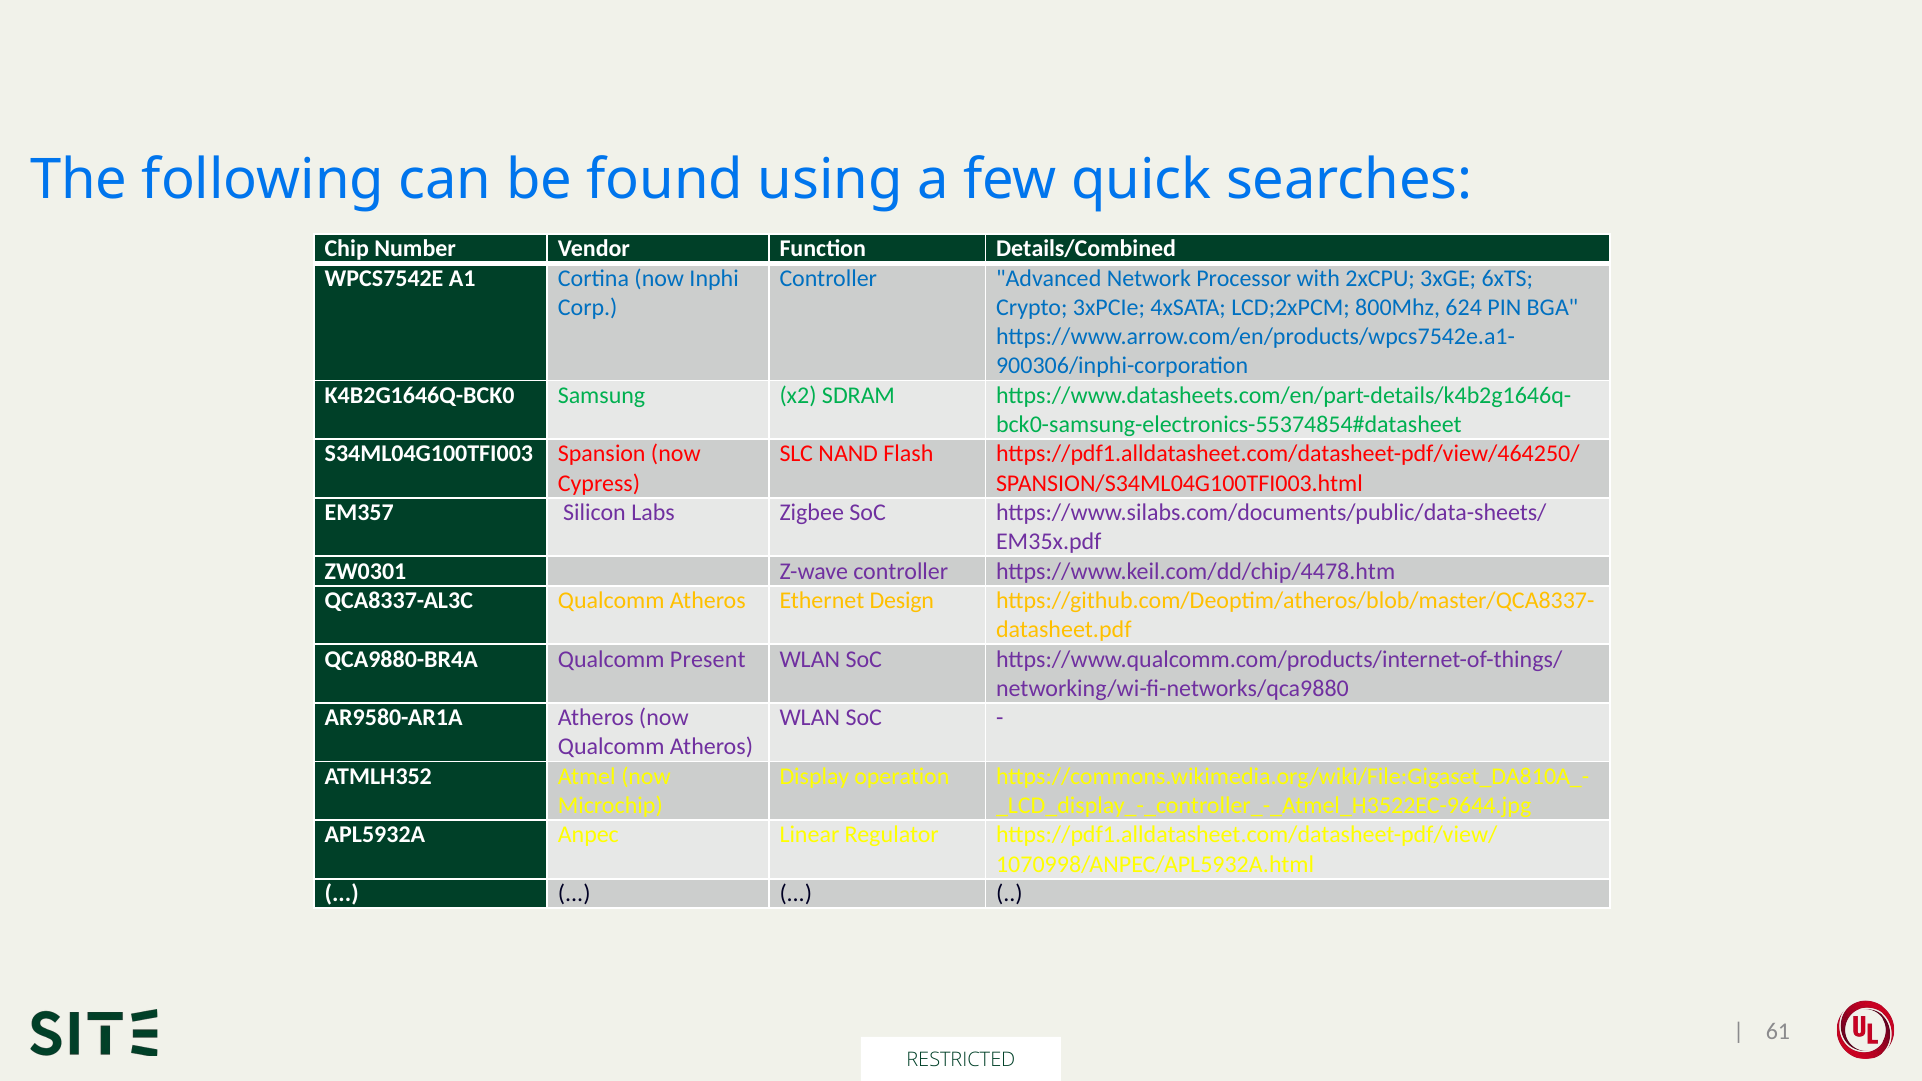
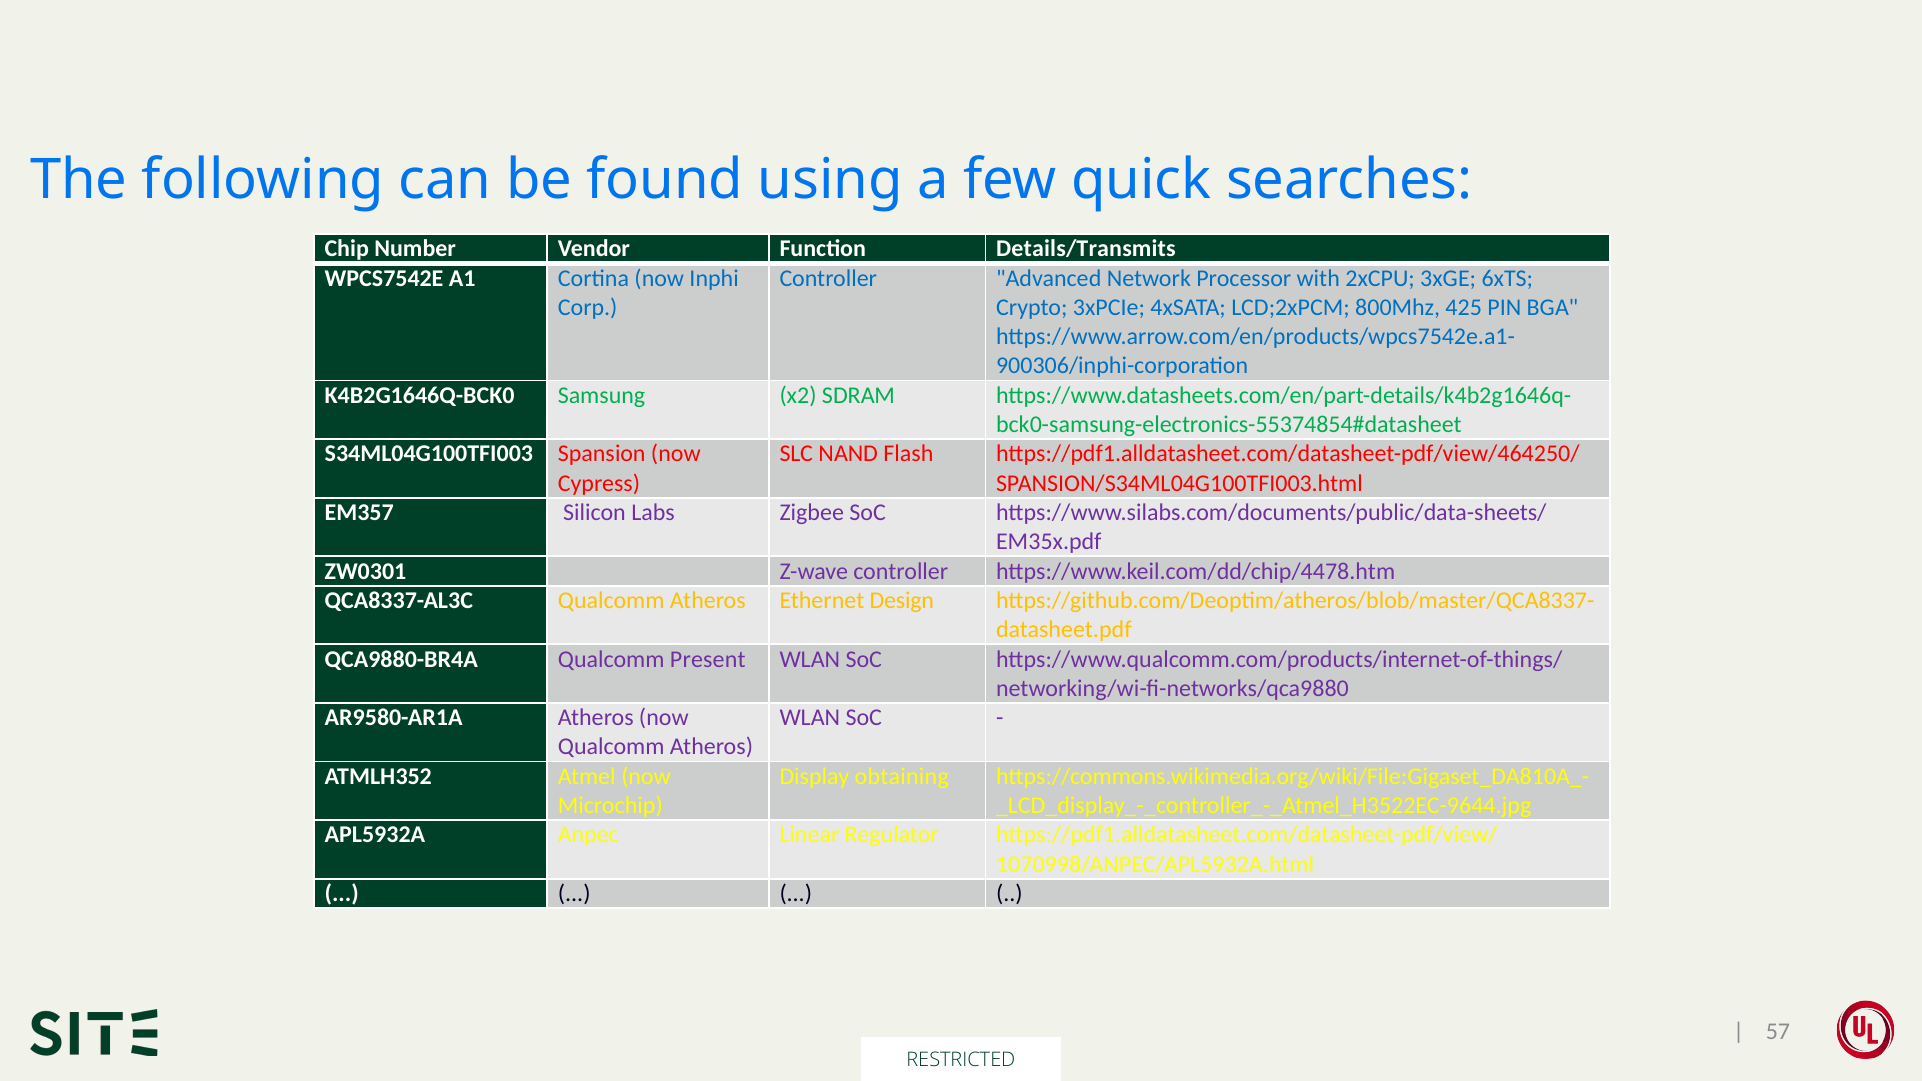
Details/Combined: Details/Combined -> Details/Transmits
624: 624 -> 425
operation: operation -> obtaining
61: 61 -> 57
